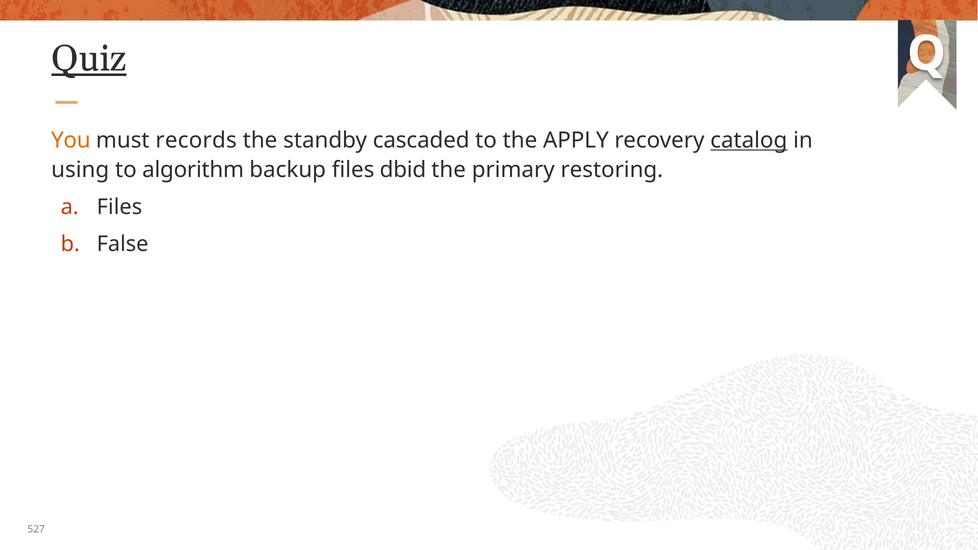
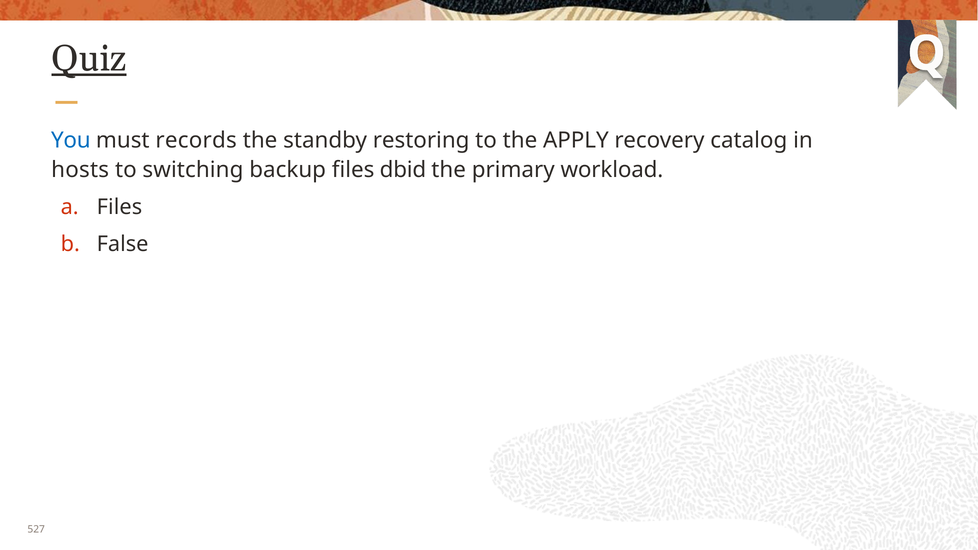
You colour: orange -> blue
cascaded: cascaded -> restoring
catalog underline: present -> none
using: using -> hosts
algorithm: algorithm -> switching
restoring: restoring -> workload
